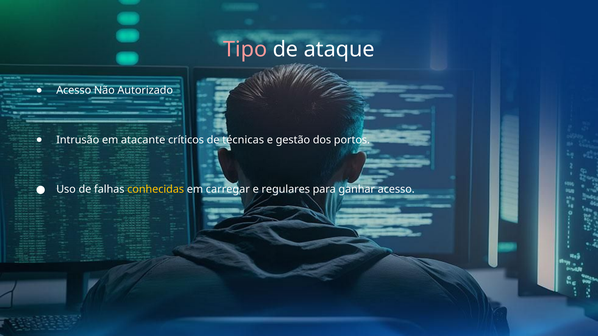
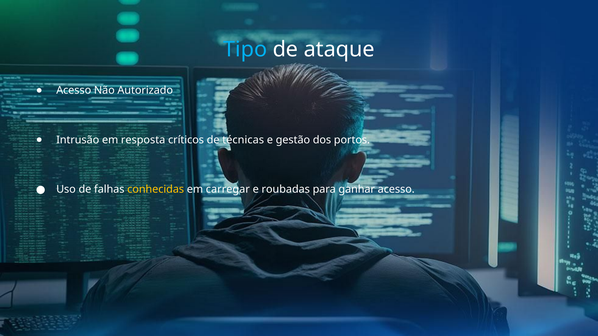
Tipo colour: pink -> light blue
atacante: atacante -> resposta
regulares: regulares -> roubadas
